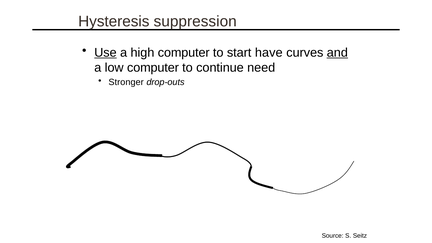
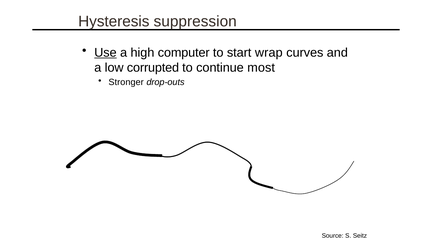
have: have -> wrap
and underline: present -> none
low computer: computer -> corrupted
need: need -> most
